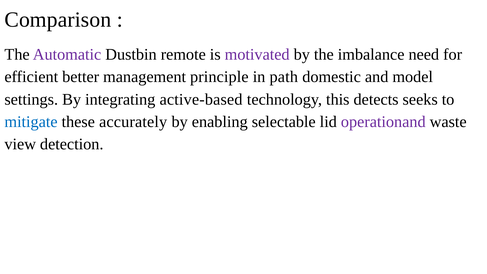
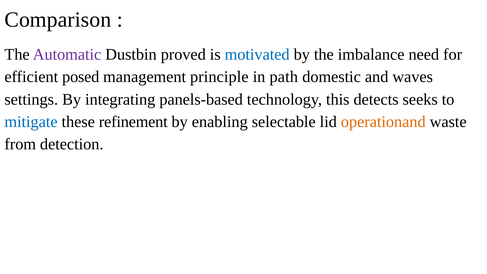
remote: remote -> proved
motivated colour: purple -> blue
better: better -> posed
model: model -> waves
active-based: active-based -> panels-based
accurately: accurately -> refinement
operationand colour: purple -> orange
view: view -> from
